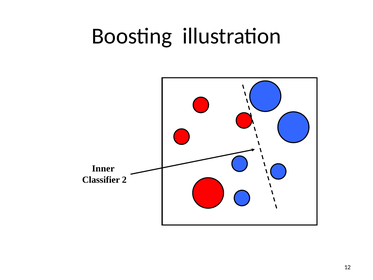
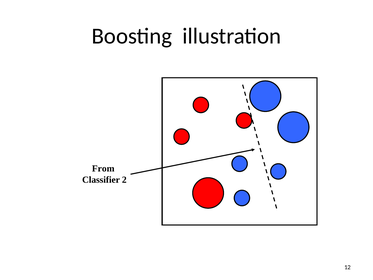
Inner: Inner -> From
